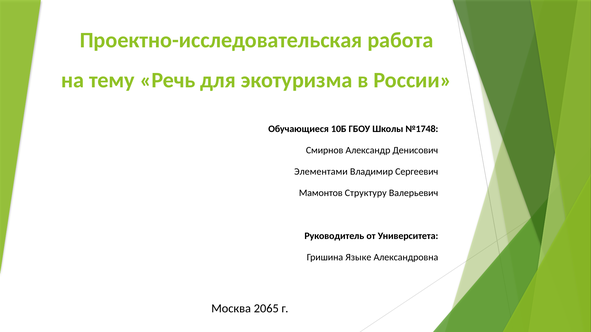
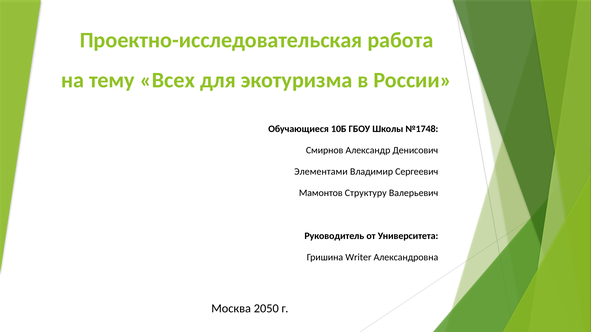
Речь: Речь -> Всех
Языке: Языке -> Writer
2065: 2065 -> 2050
